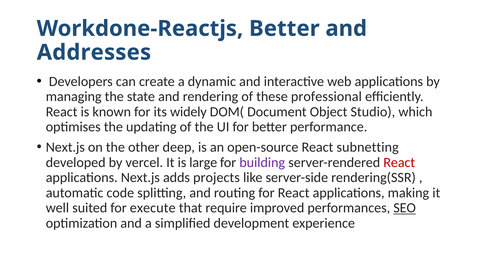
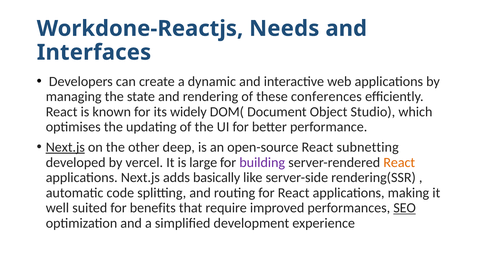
Workdone-Reactjs Better: Better -> Needs
Addresses: Addresses -> Interfaces
professional: professional -> conferences
Next.js at (65, 147) underline: none -> present
React at (399, 162) colour: red -> orange
projects: projects -> basically
execute: execute -> benefits
